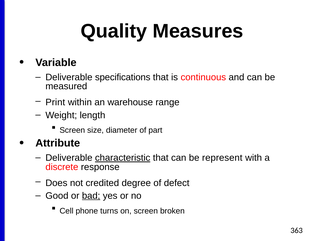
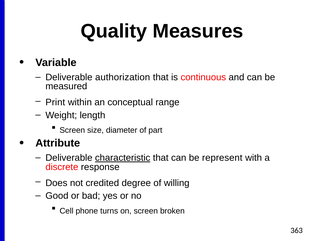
specifications: specifications -> authorization
warehouse: warehouse -> conceptual
defect: defect -> willing
bad underline: present -> none
